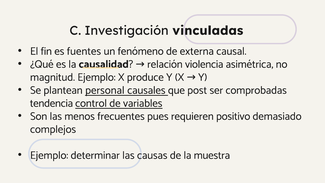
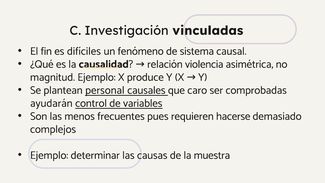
fuentes: fuentes -> difíciles
externa: externa -> sistema
post: post -> caro
tendencia: tendencia -> ayudarán
positivo: positivo -> hacerse
